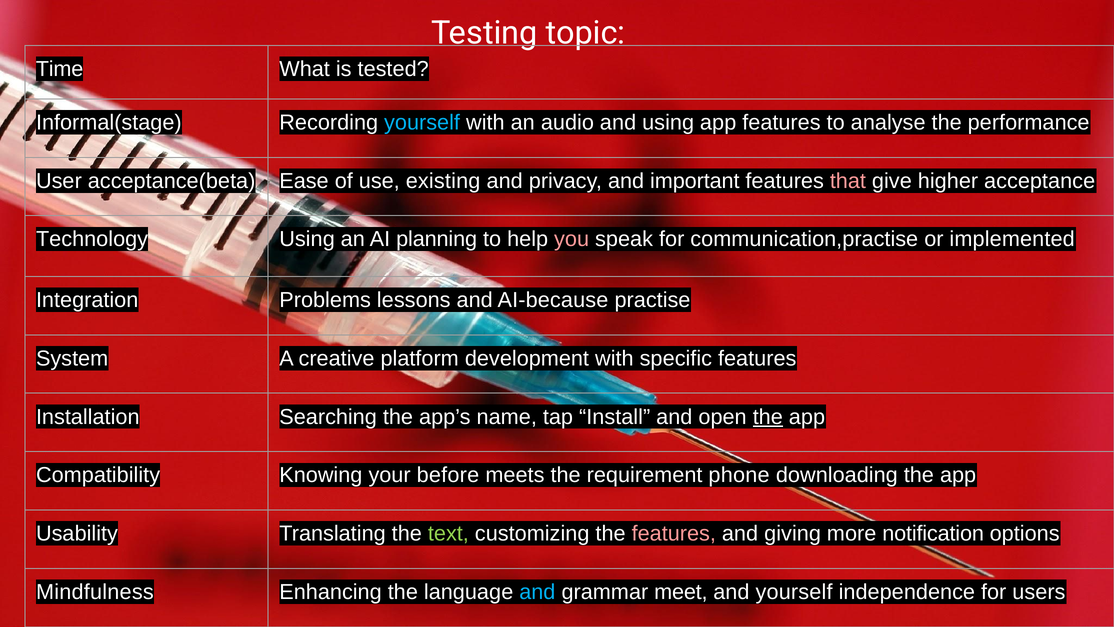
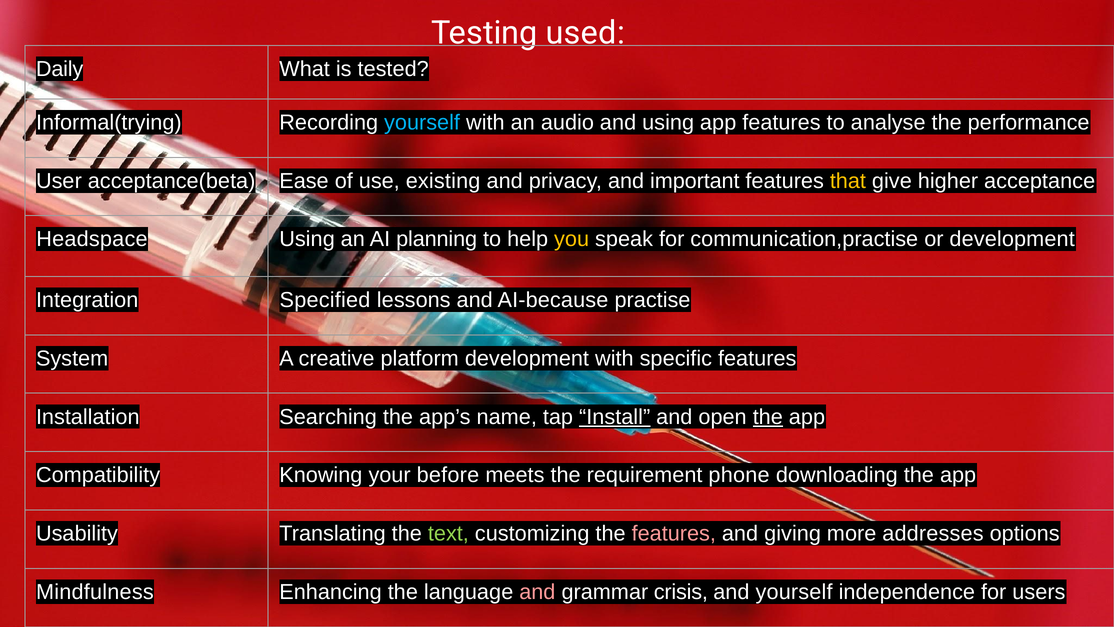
topic: topic -> used
Time: Time -> Daily
Informal(stage: Informal(stage -> Informal(trying
that colour: pink -> yellow
Technology: Technology -> Headspace
you colour: pink -> yellow
or implemented: implemented -> development
Problems: Problems -> Specified
Install underline: none -> present
notification: notification -> addresses
and at (537, 592) colour: light blue -> pink
meet: meet -> crisis
